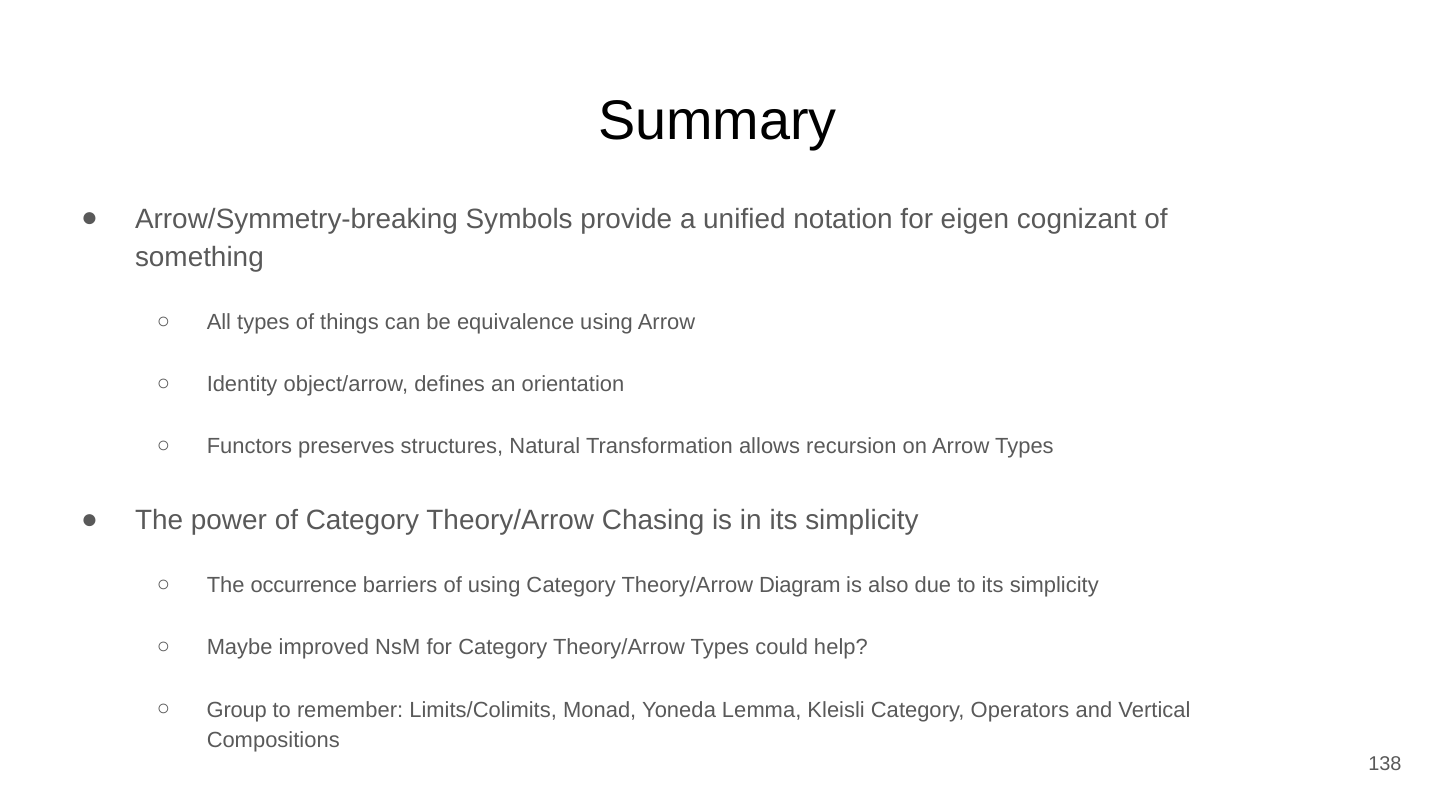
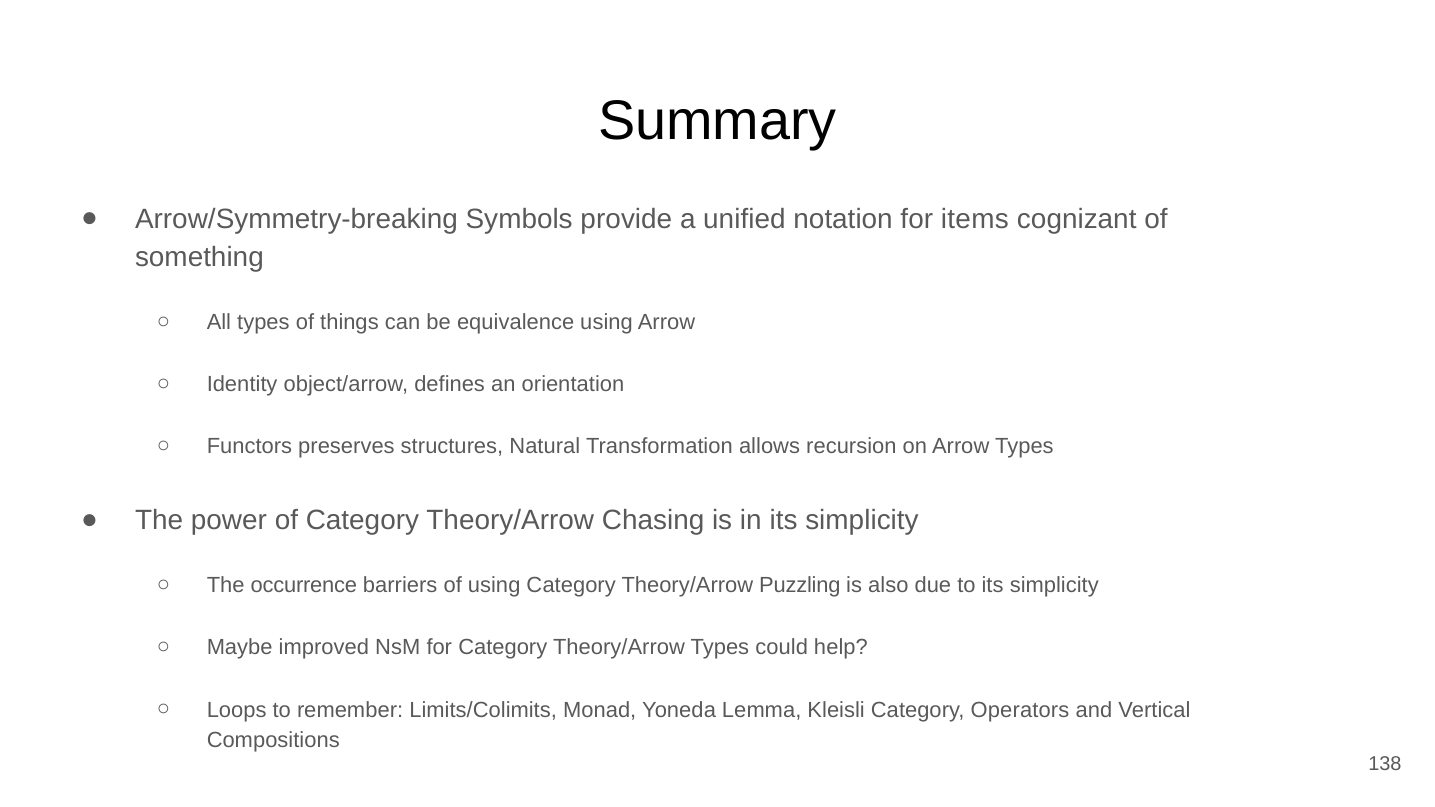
eigen: eigen -> items
Diagram: Diagram -> Puzzling
Group: Group -> Loops
